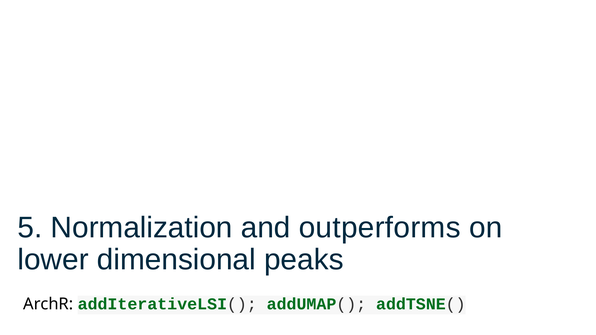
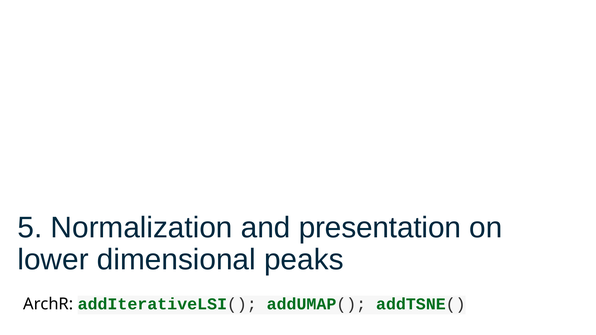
outperforms: outperforms -> presentation
